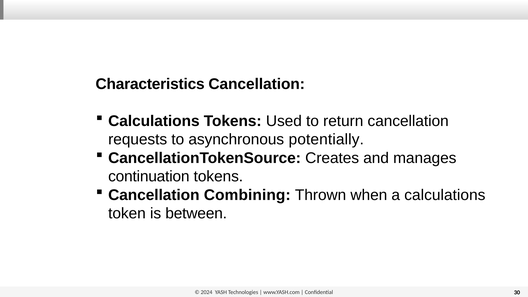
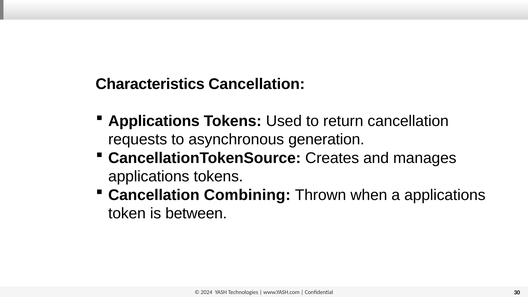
Calculations at (154, 121): Calculations -> Applications
potentially: potentially -> generation
continuation at (149, 176): continuation -> applications
a calculations: calculations -> applications
